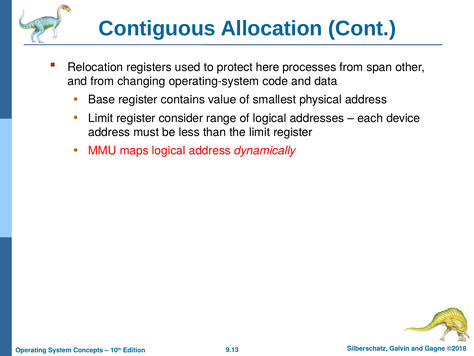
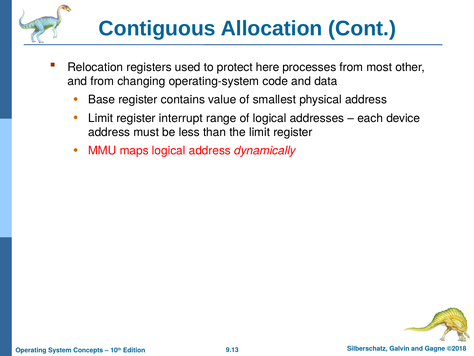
span: span -> most
consider: consider -> interrupt
